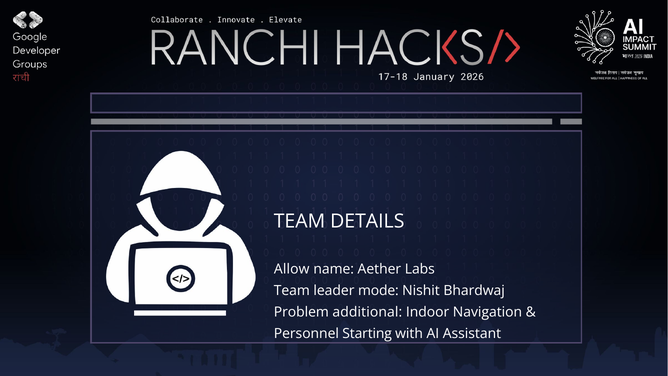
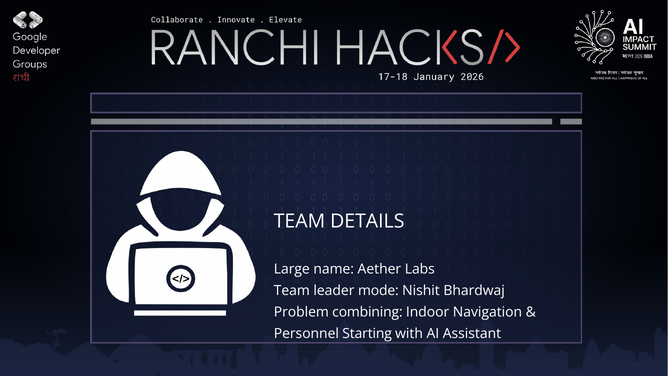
Allow: Allow -> Large
additional: additional -> combining
